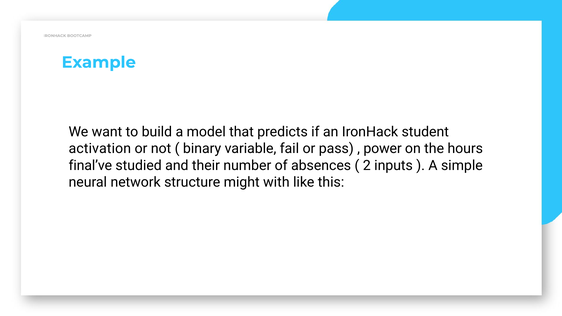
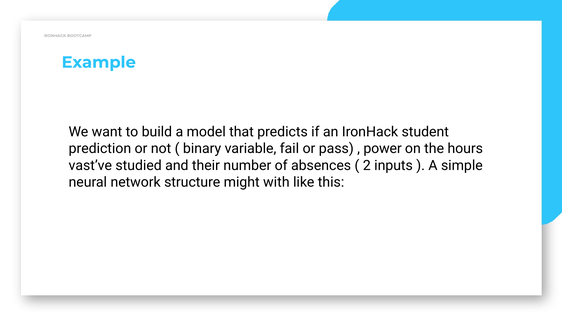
activation: activation -> prediction
final’ve: final’ve -> vast’ve
